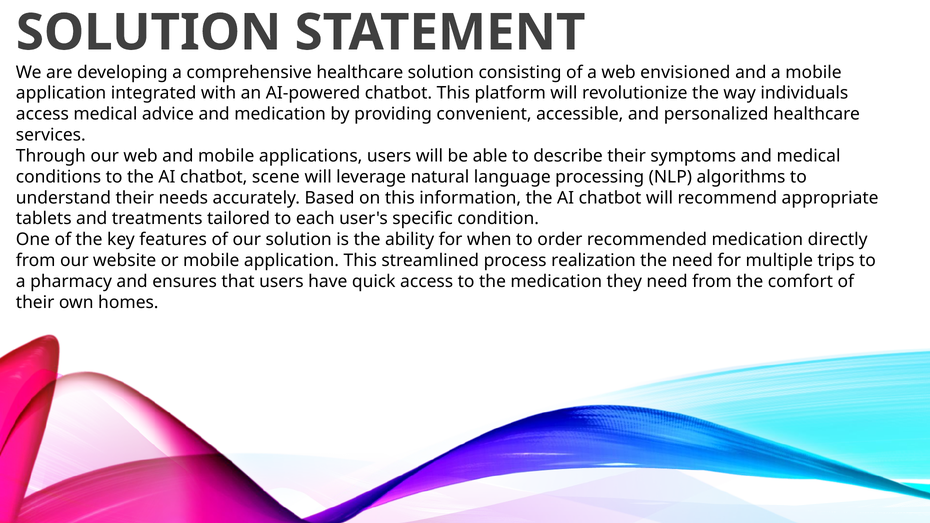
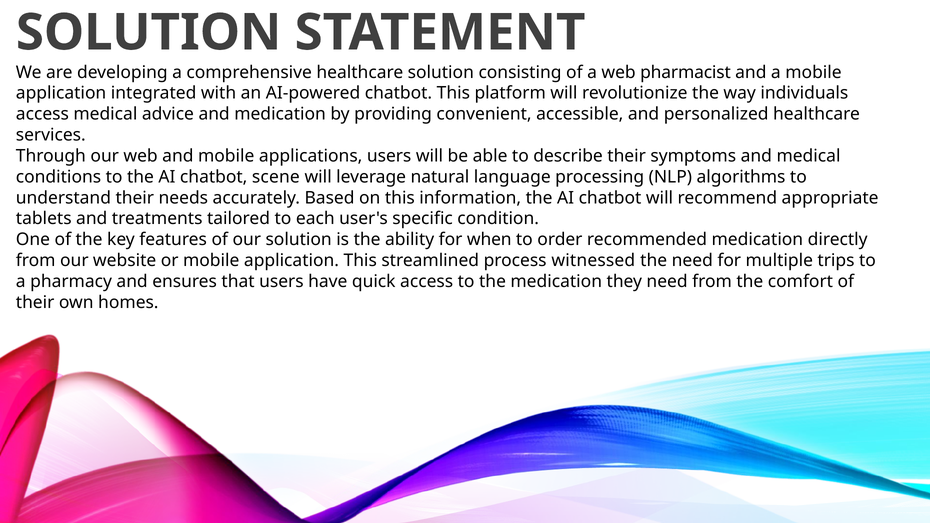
envisioned: envisioned -> pharmacist
realization: realization -> witnessed
